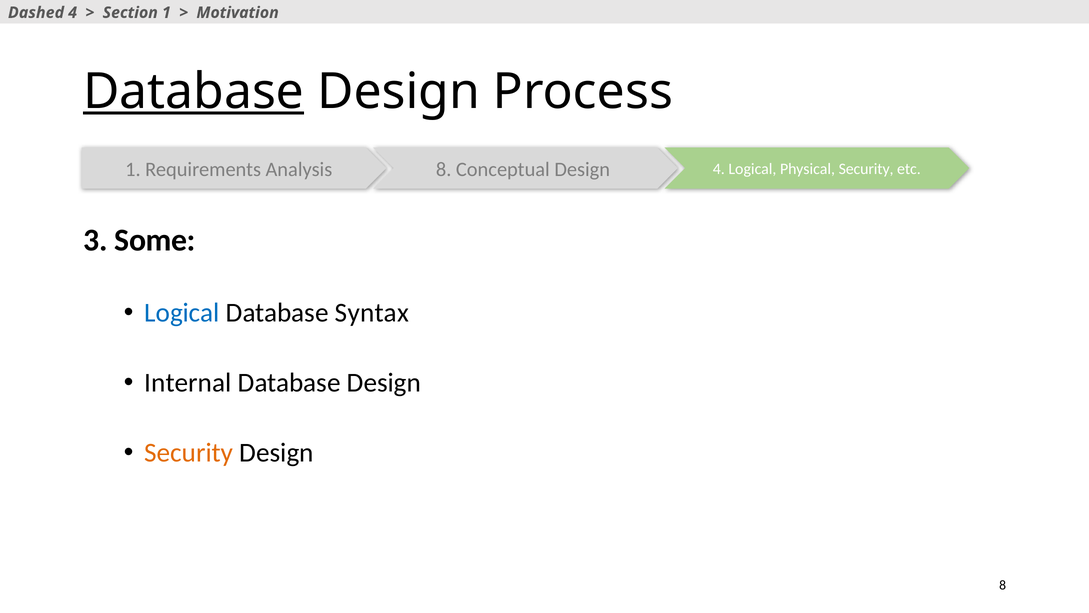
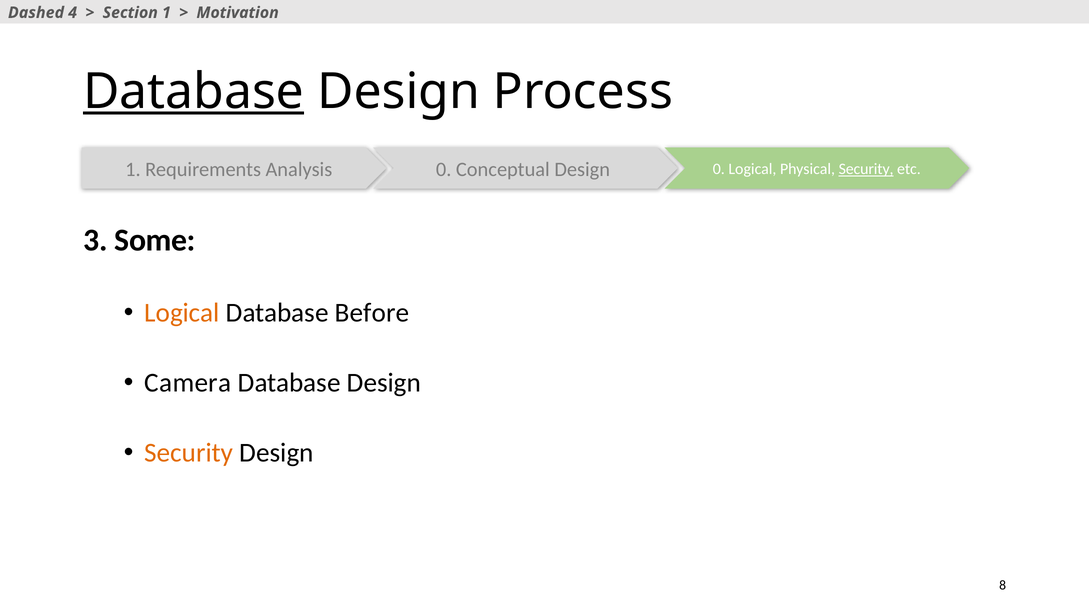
Analysis 8: 8 -> 0
Design 4: 4 -> 0
Security at (866, 169) underline: none -> present
Logical at (182, 312) colour: blue -> orange
Syntax: Syntax -> Before
Internal: Internal -> Camera
